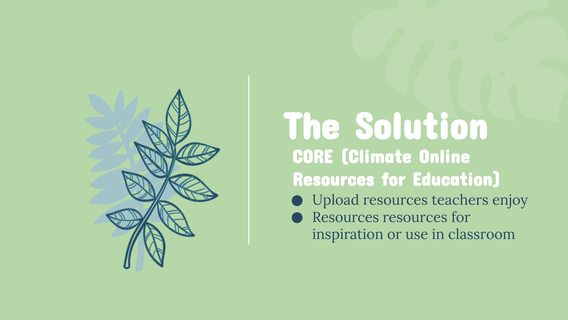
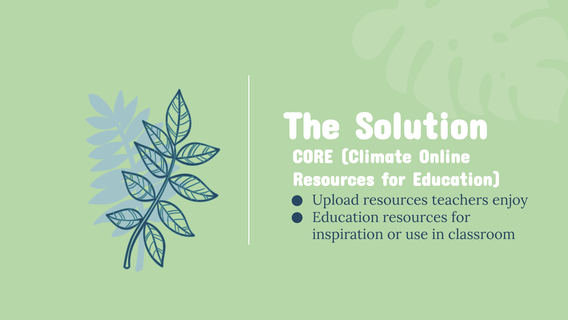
Resources at (346, 217): Resources -> Education
